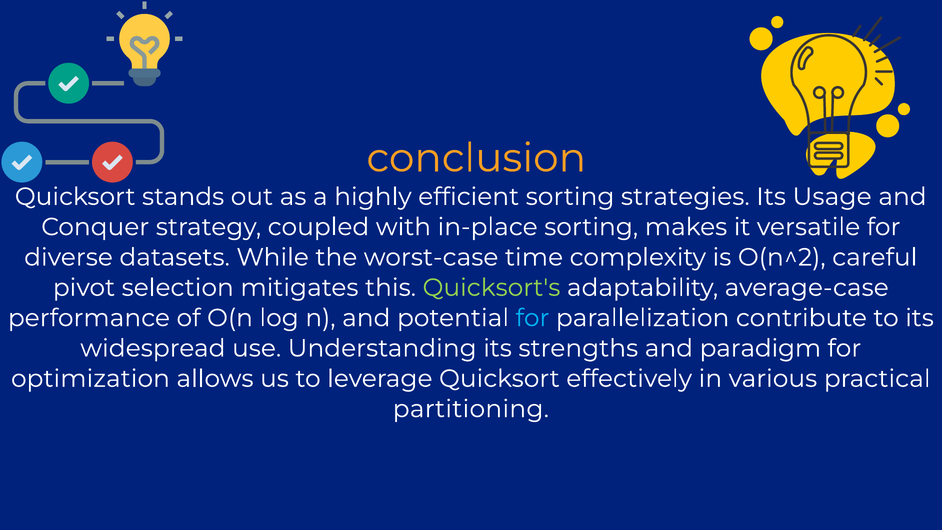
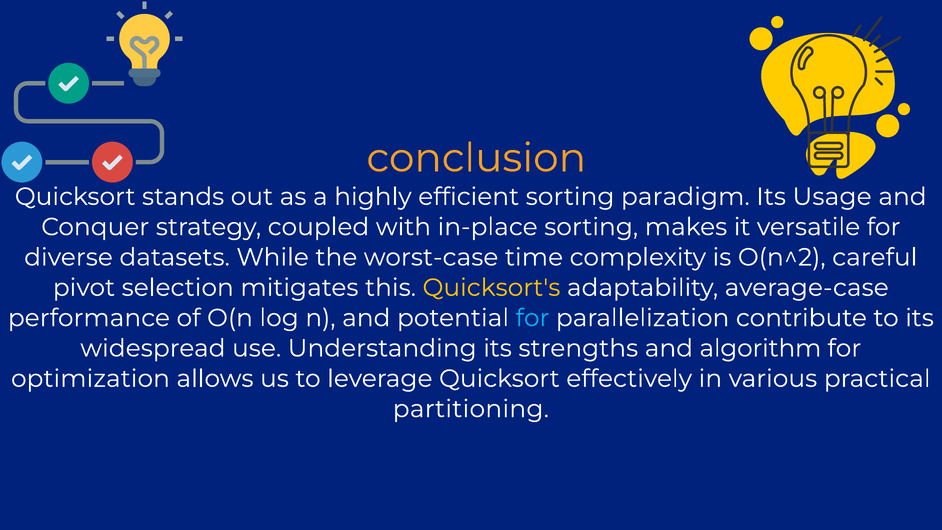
strategies: strategies -> paradigm
Quicksort's colour: light green -> yellow
paradigm: paradigm -> algorithm
